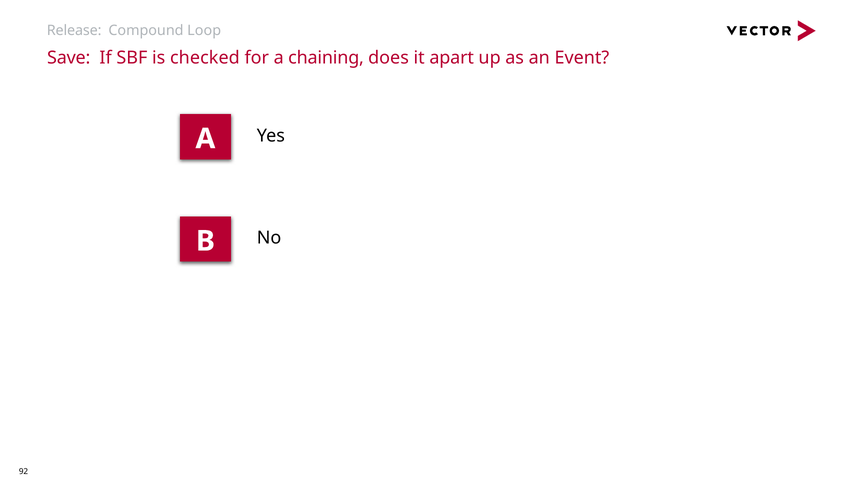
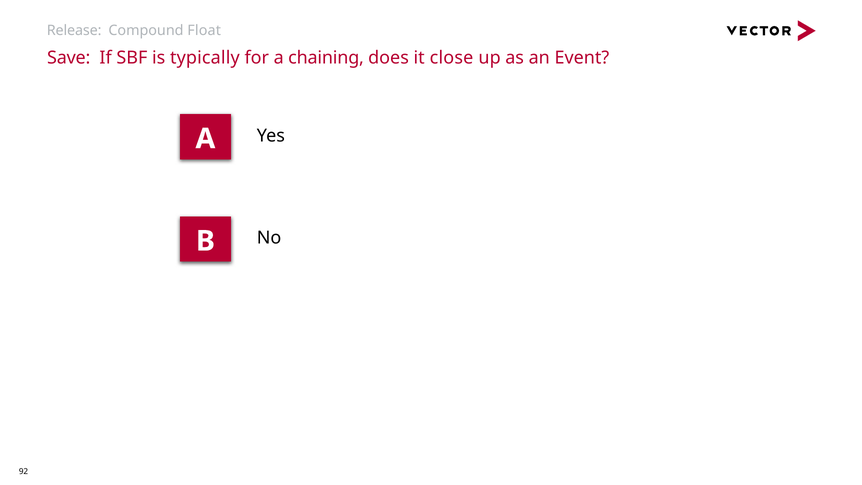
Loop: Loop -> Float
checked: checked -> typically
apart: apart -> close
